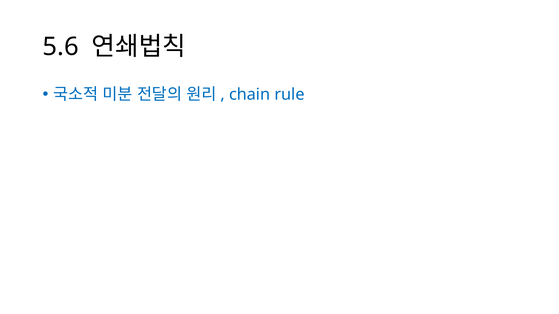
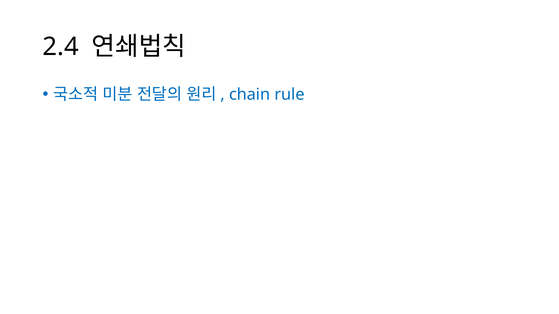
5.6: 5.6 -> 2.4
